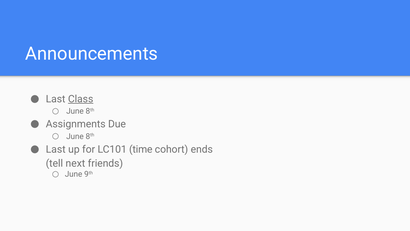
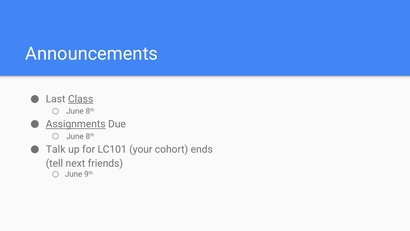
Assignments underline: none -> present
Last at (56, 149): Last -> Talk
time: time -> your
